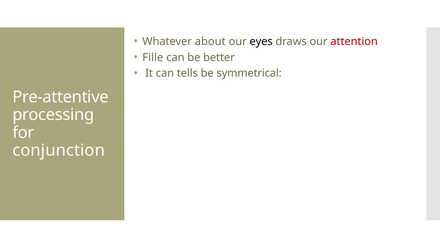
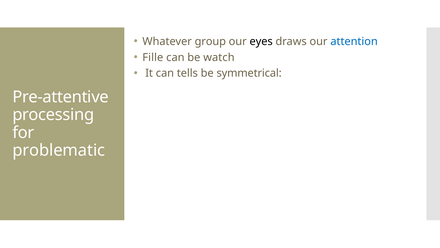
about: about -> group
attention colour: red -> blue
better: better -> watch
conjunction: conjunction -> problematic
